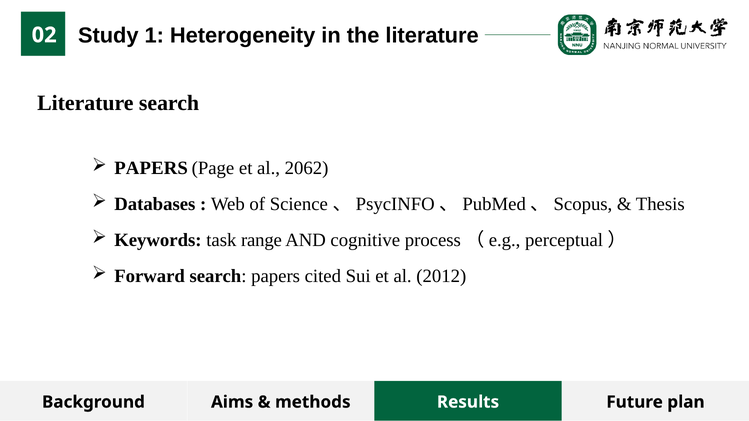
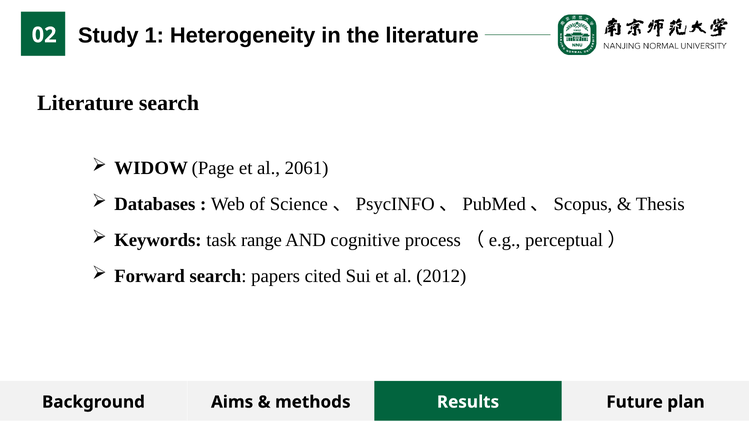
PAPERS at (151, 168): PAPERS -> WIDOW
2062: 2062 -> 2061
